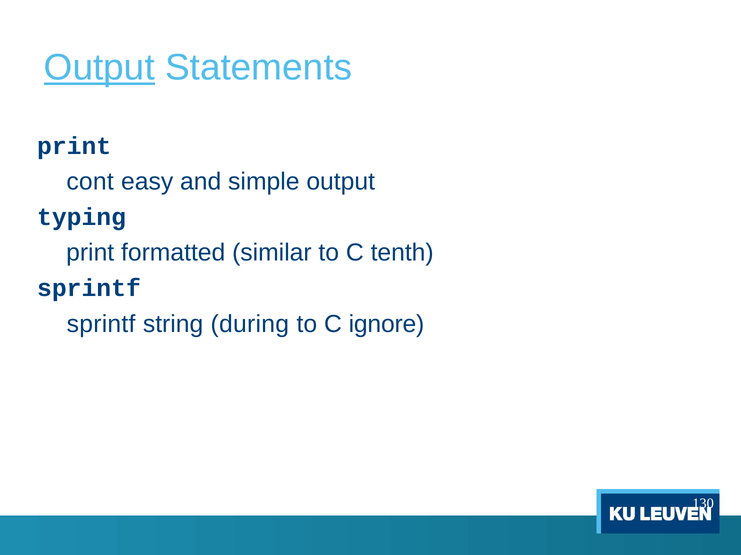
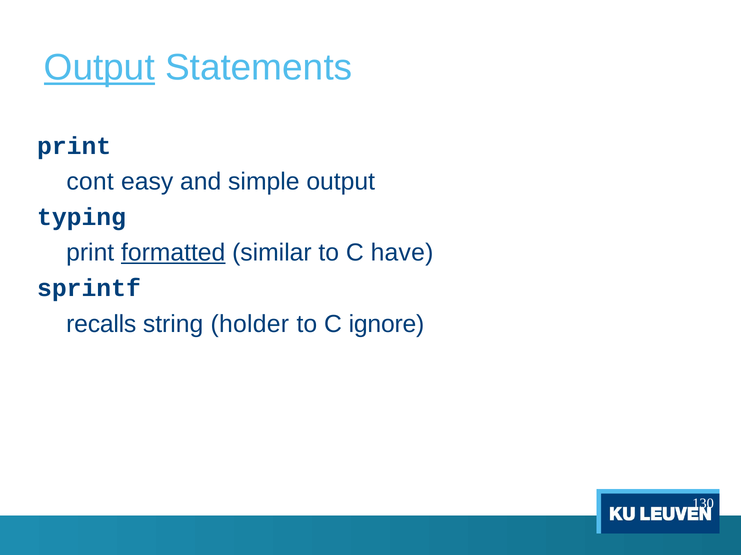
formatted underline: none -> present
tenth: tenth -> have
sprintf at (101, 324): sprintf -> recalls
during: during -> holder
